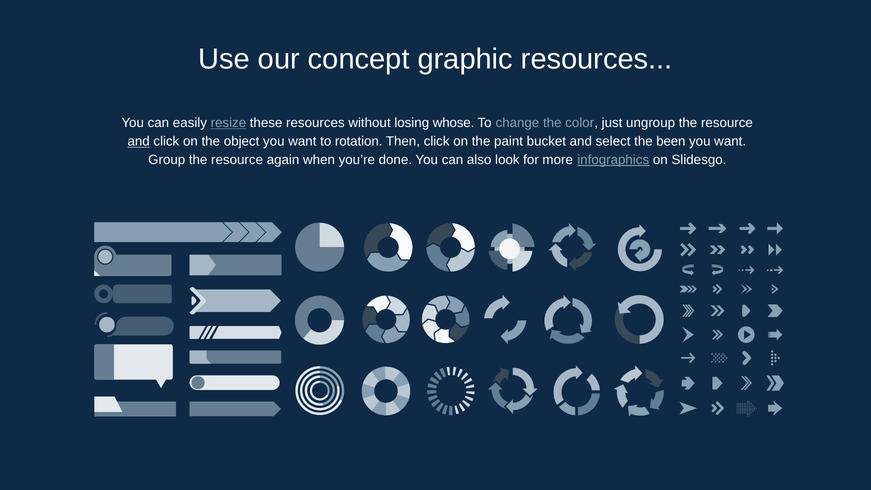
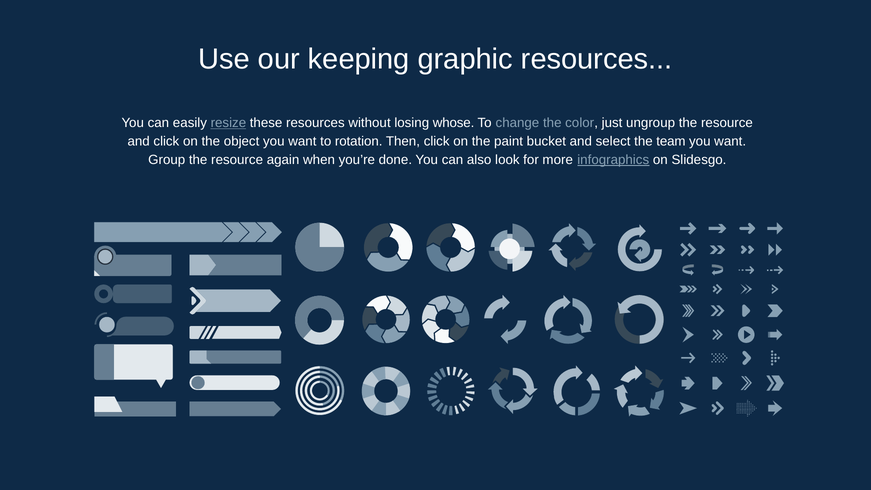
concept: concept -> keeping
and at (139, 141) underline: present -> none
been: been -> team
